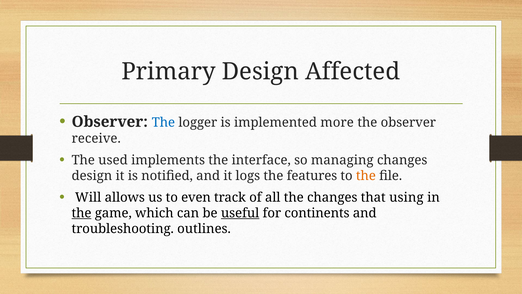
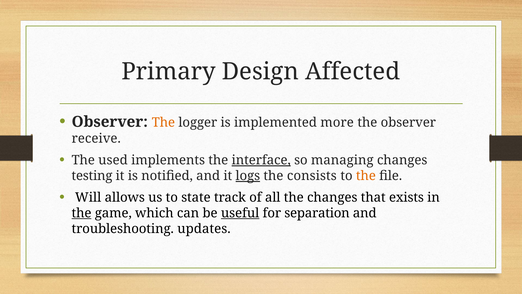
The at (163, 122) colour: blue -> orange
interface underline: none -> present
design at (92, 176): design -> testing
logs underline: none -> present
features: features -> consists
even: even -> state
using: using -> exists
continents: continents -> separation
outlines: outlines -> updates
